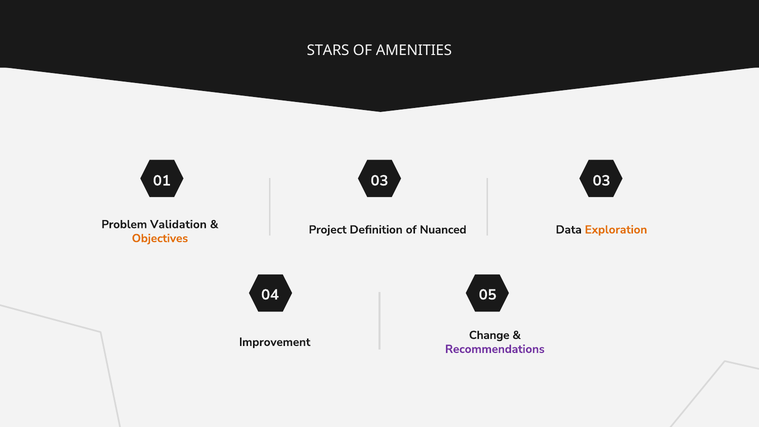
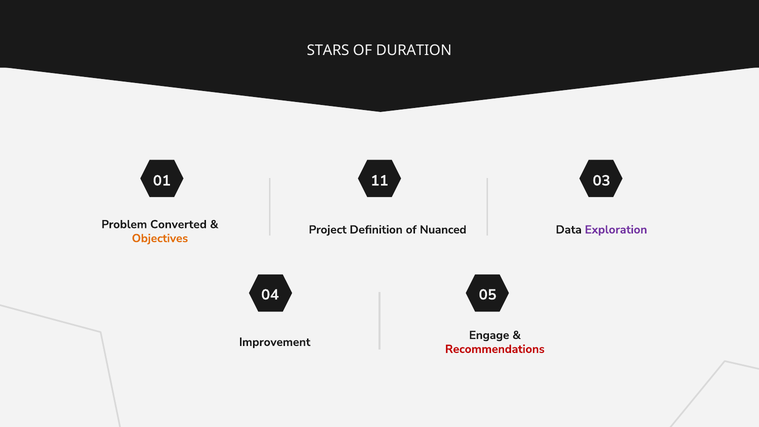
AMENITIES: AMENITIES -> DURATION
01 03: 03 -> 11
Validation: Validation -> Converted
Exploration colour: orange -> purple
Change: Change -> Engage
Recommendations colour: purple -> red
